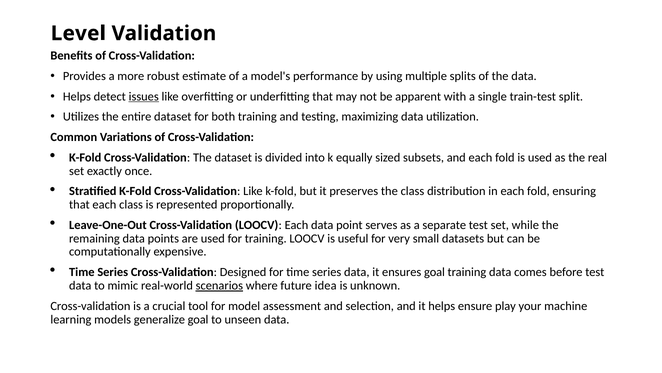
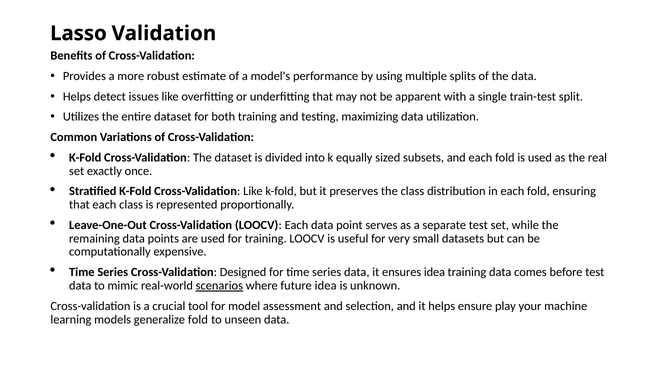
Level: Level -> Lasso
issues underline: present -> none
ensures goal: goal -> idea
generalize goal: goal -> fold
